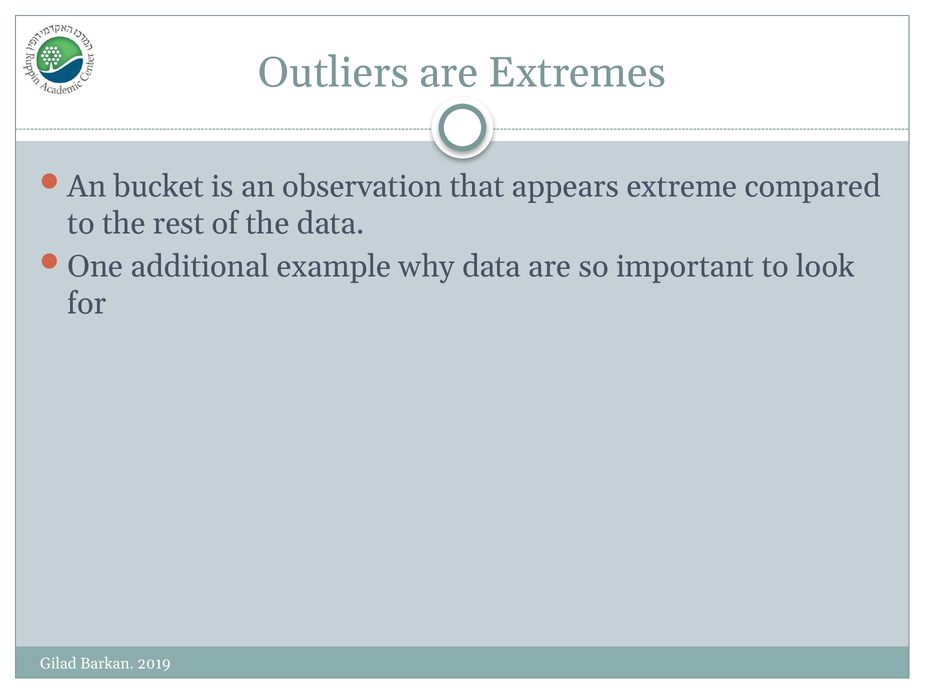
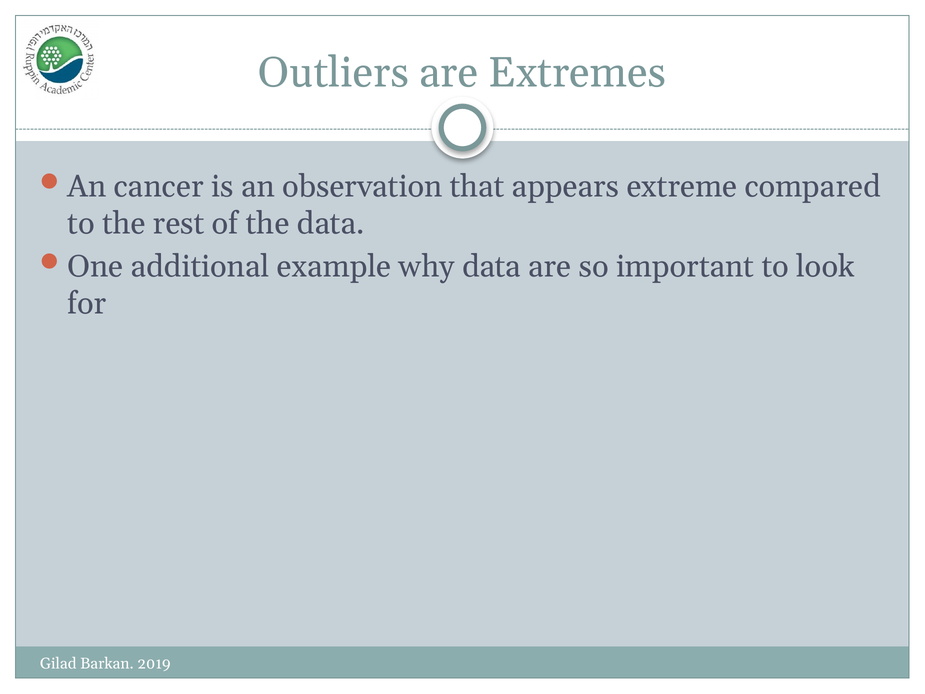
bucket: bucket -> cancer
